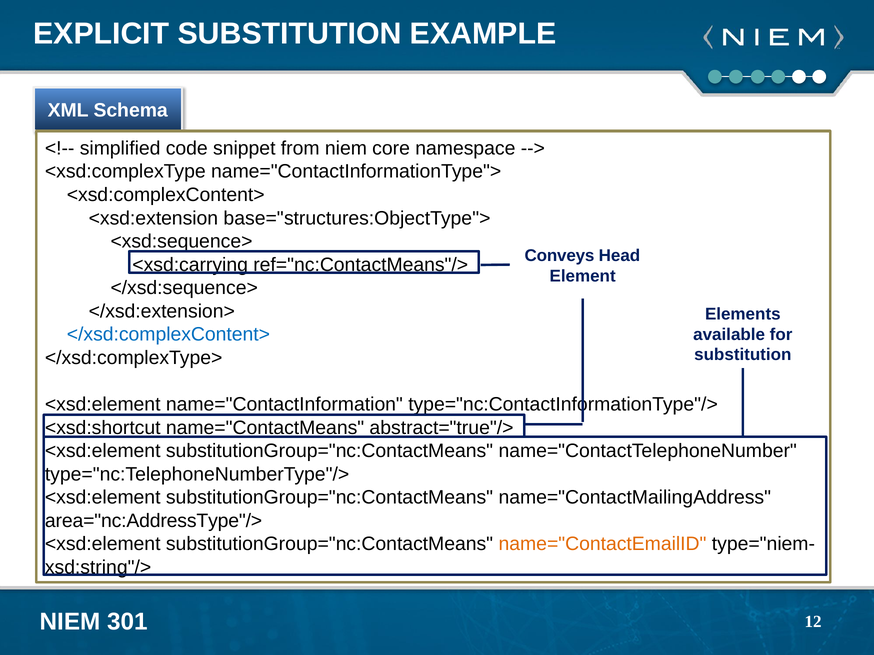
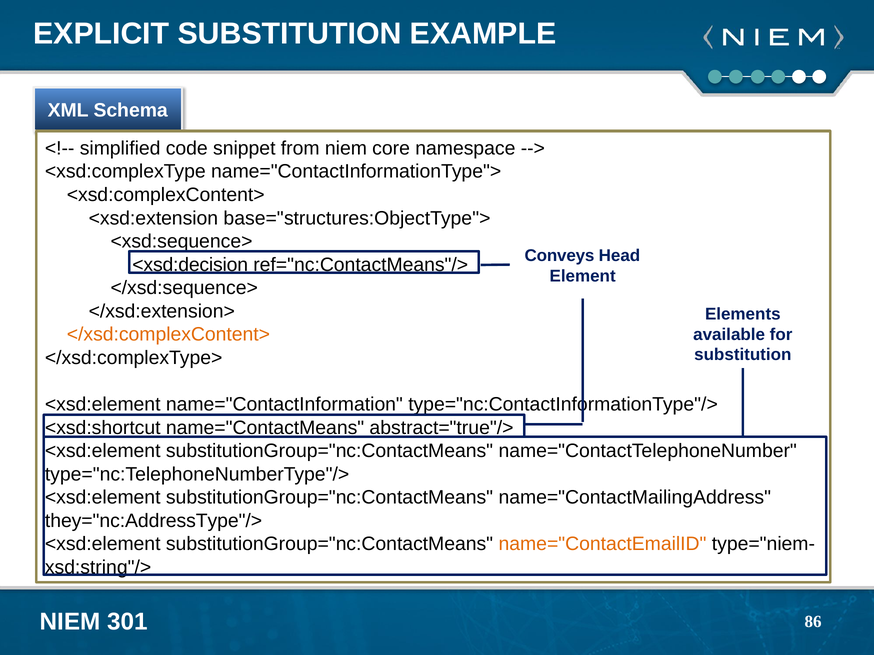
<xsd:carrying: <xsd:carrying -> <xsd:decision
</xsd:complexContent> colour: blue -> orange
area="nc:AddressType"/>: area="nc:AddressType"/> -> they="nc:AddressType"/>
12: 12 -> 86
